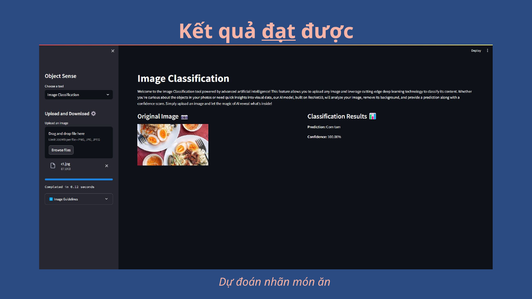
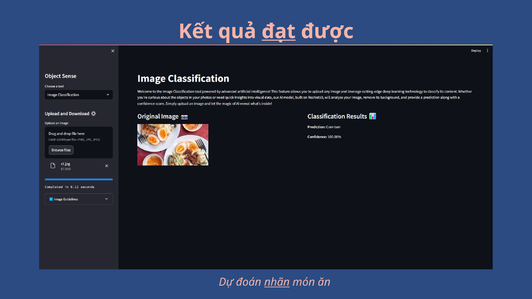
nhãn underline: none -> present
